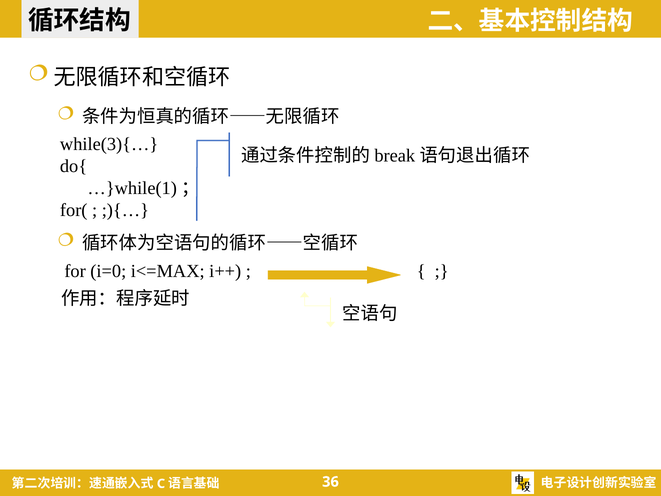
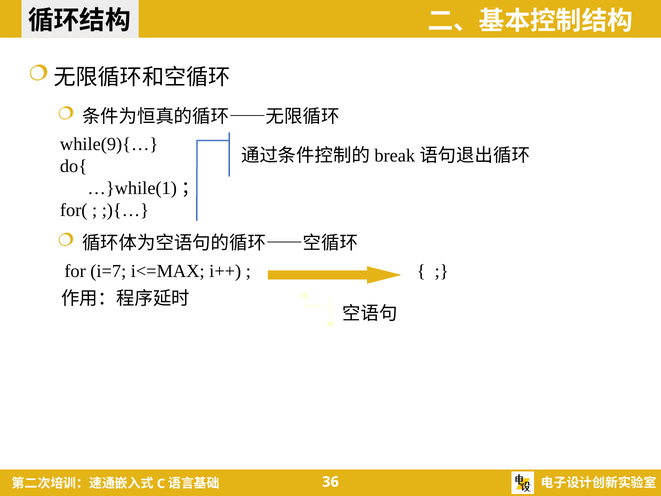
while(3){…: while(3){… -> while(9){…
i=0: i=0 -> i=7
